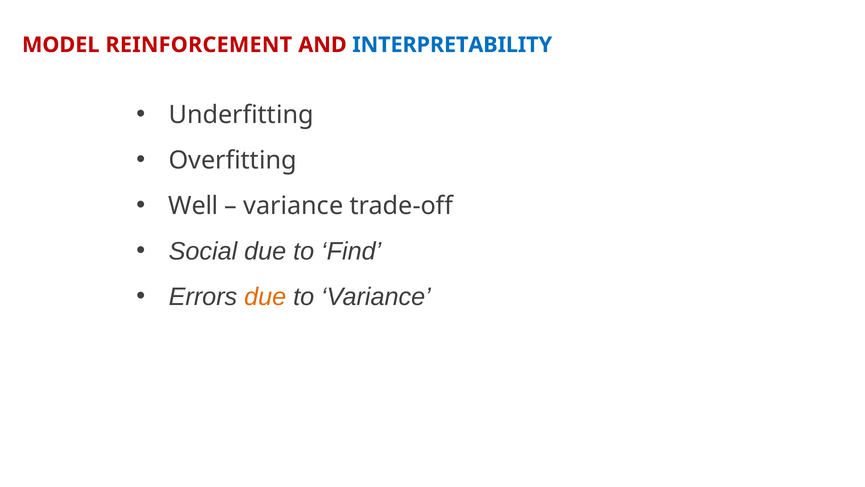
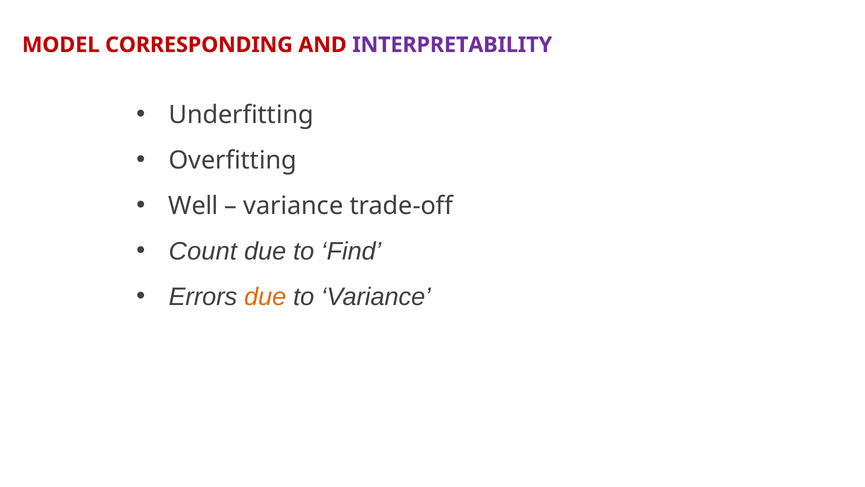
REINFORCEMENT: REINFORCEMENT -> CORRESPONDING
INTERPRETABILITY colour: blue -> purple
Social: Social -> Count
